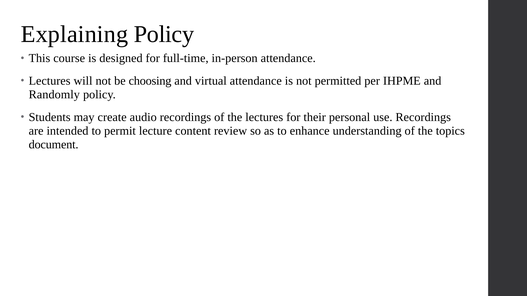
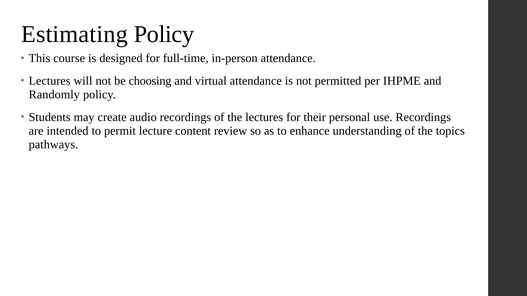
Explaining: Explaining -> Estimating
document: document -> pathways
